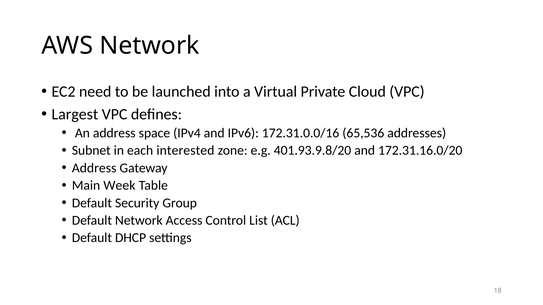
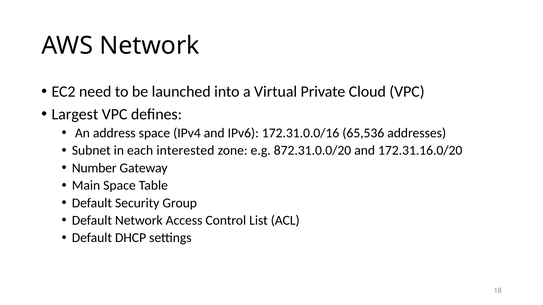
401.93.9.8/20: 401.93.9.8/20 -> 872.31.0.0/20
Address at (94, 168): Address -> Number
Main Week: Week -> Space
